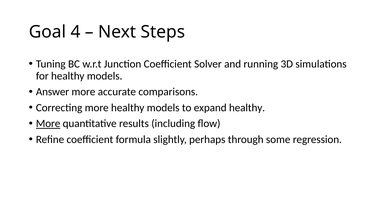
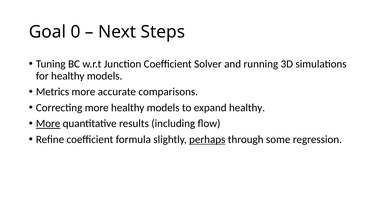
4: 4 -> 0
Answer: Answer -> Metrics
perhaps underline: none -> present
